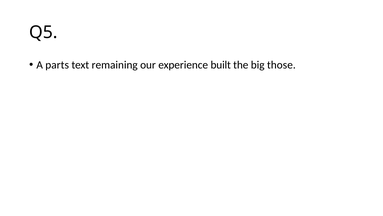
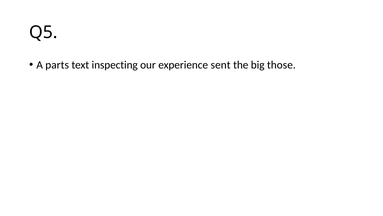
remaining: remaining -> inspecting
built: built -> sent
